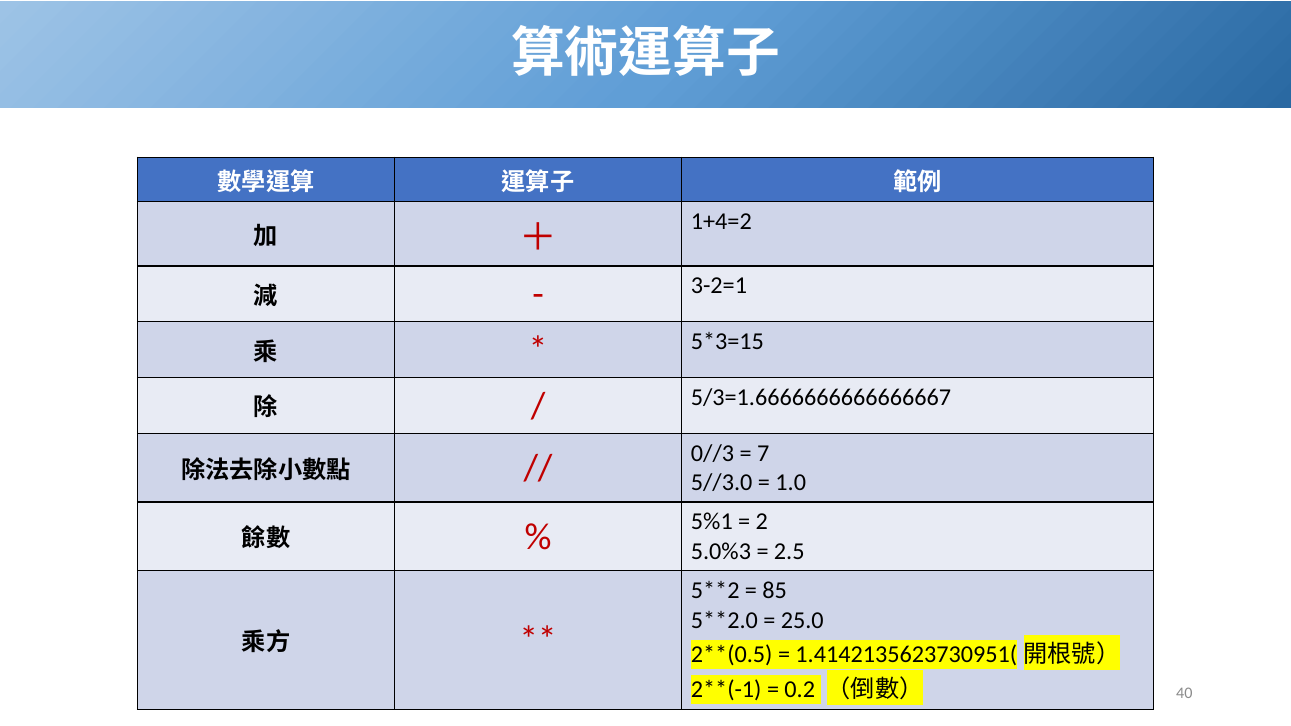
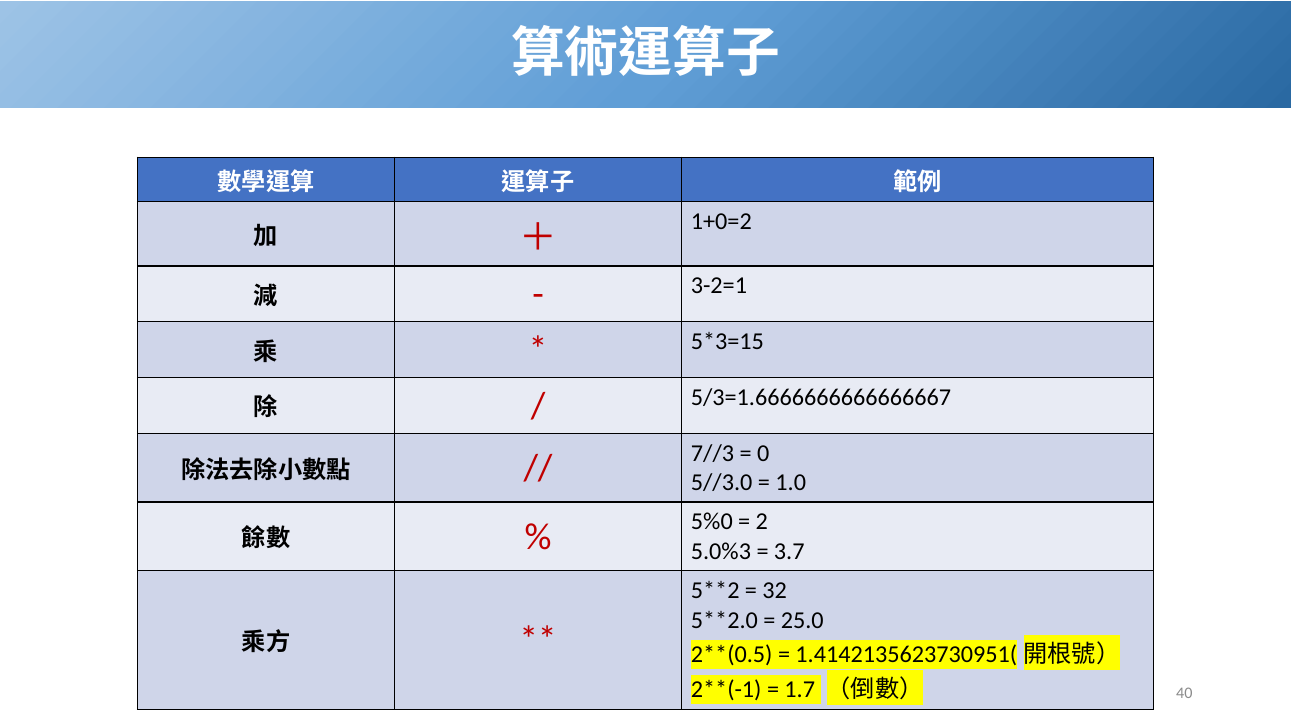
1+4=2: 1+4=2 -> 1+0=2
0//3: 0//3 -> 7//3
7: 7 -> 0
5%1: 5%1 -> 5%0
2.5: 2.5 -> 3.7
85: 85 -> 32
0.2: 0.2 -> 1.7
